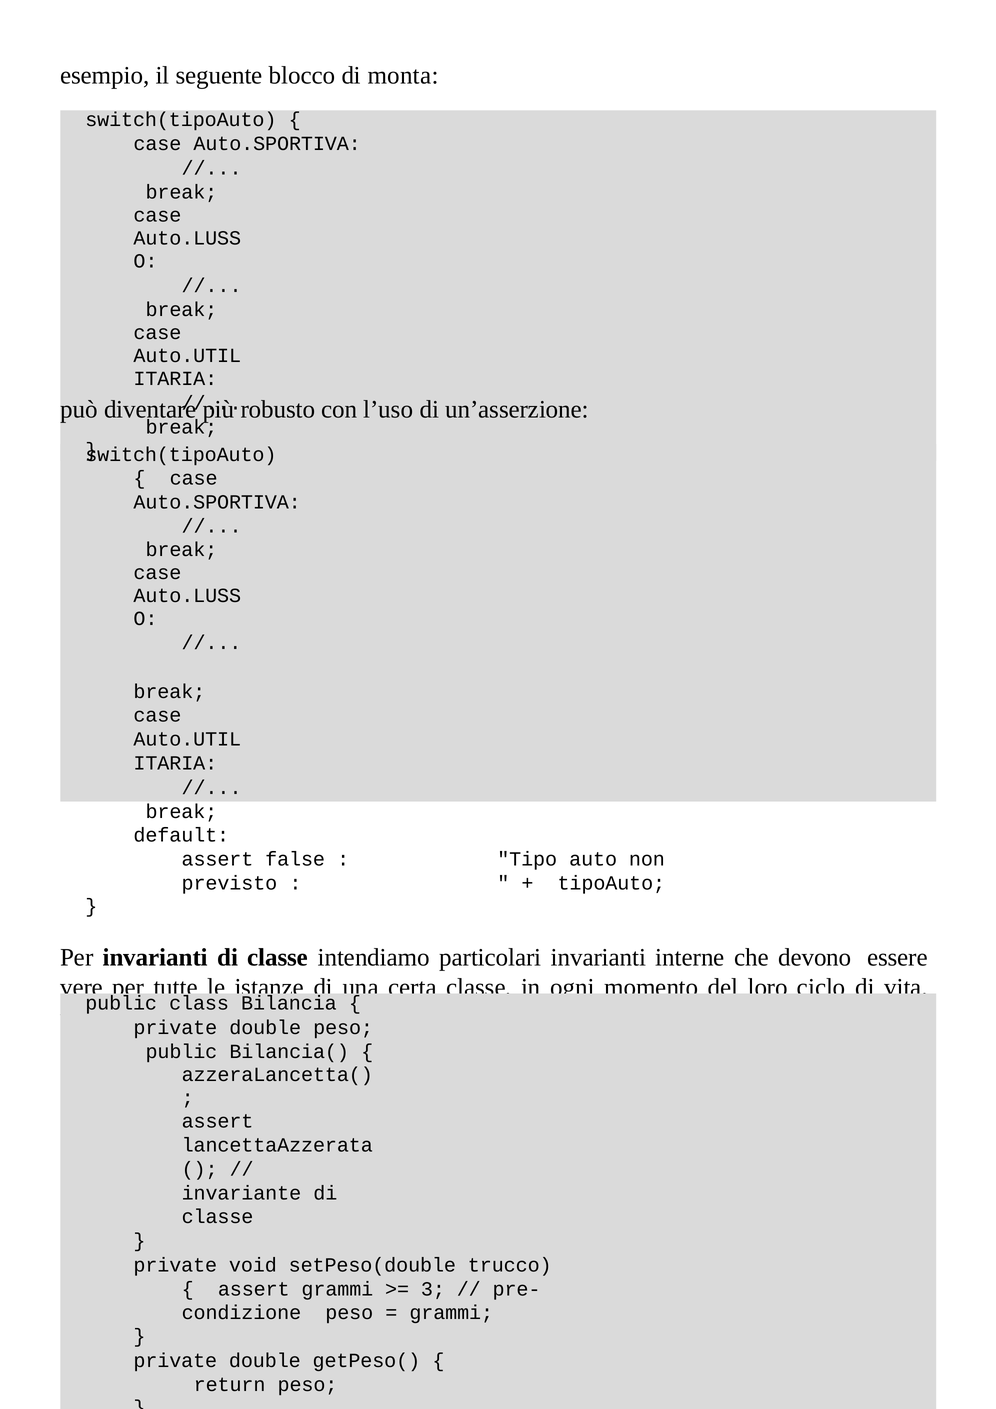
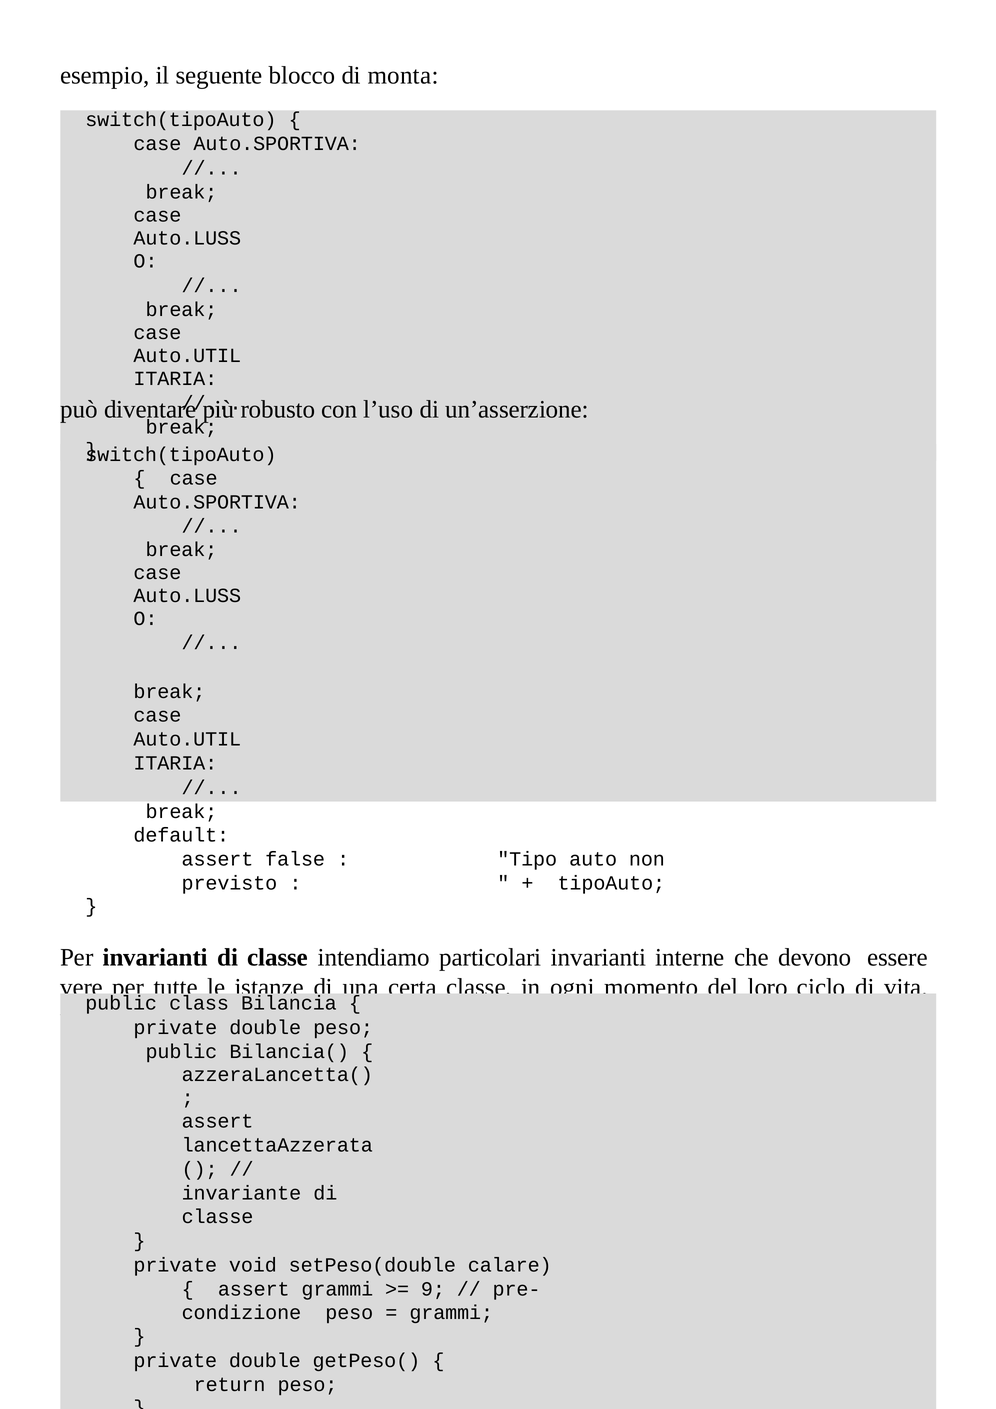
trucco: trucco -> calare
3: 3 -> 9
